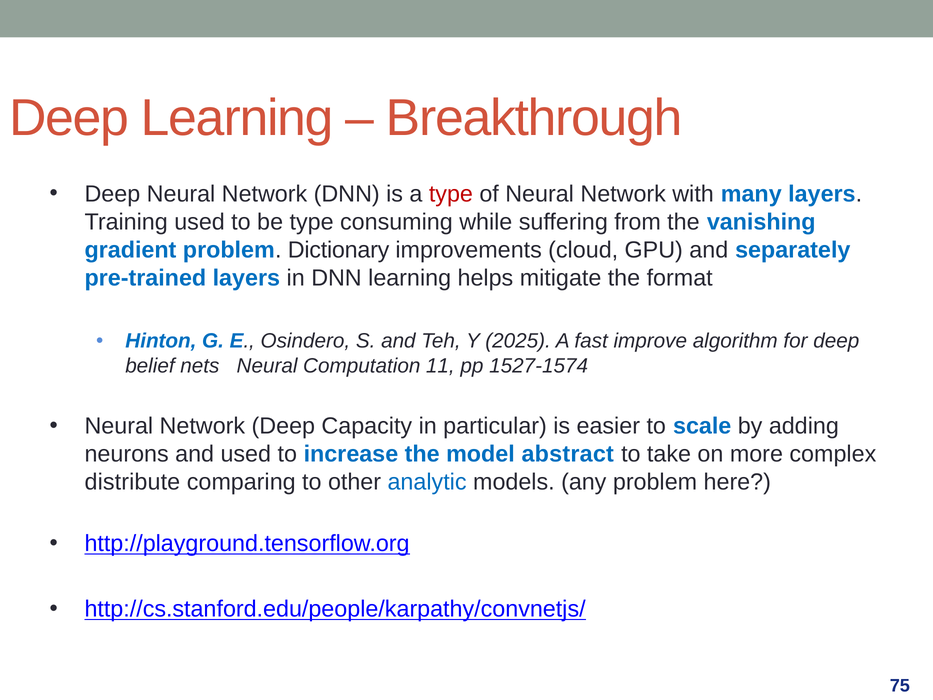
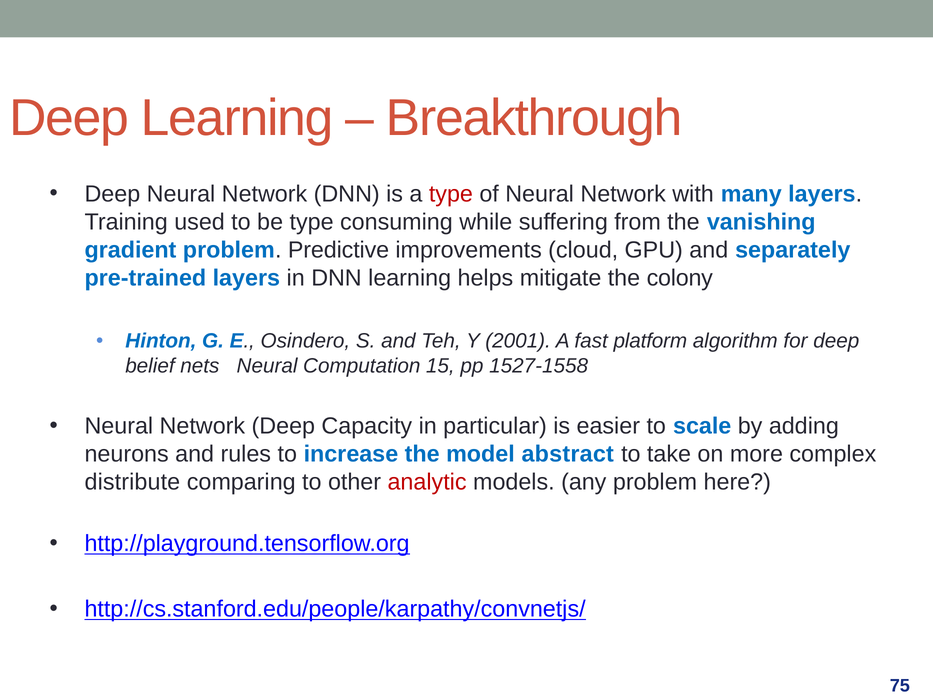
Dictionary: Dictionary -> Predictive
format: format -> colony
2025: 2025 -> 2001
improve: improve -> platform
11: 11 -> 15
1527-1574: 1527-1574 -> 1527-1558
and used: used -> rules
analytic colour: blue -> red
